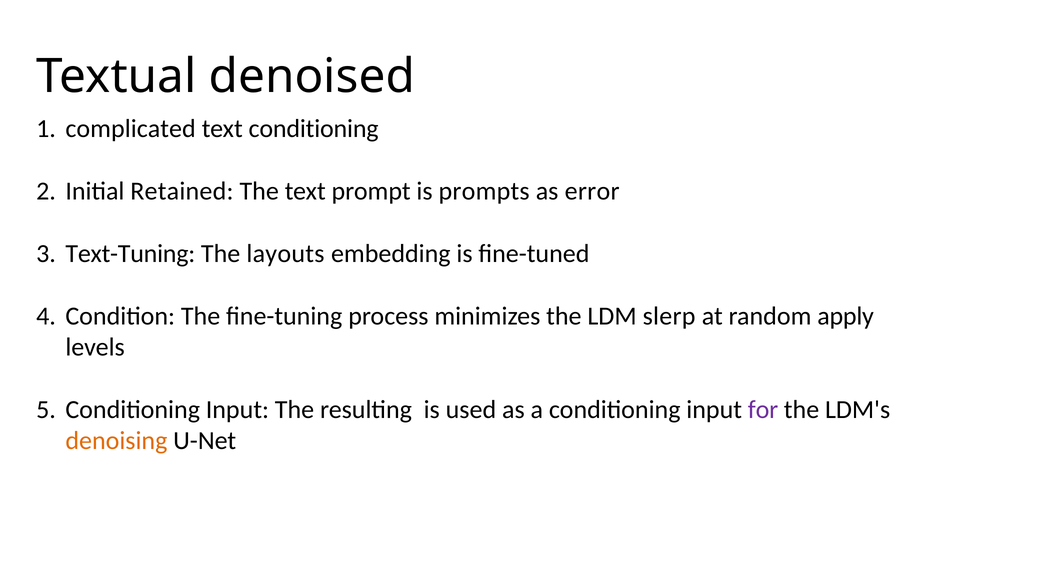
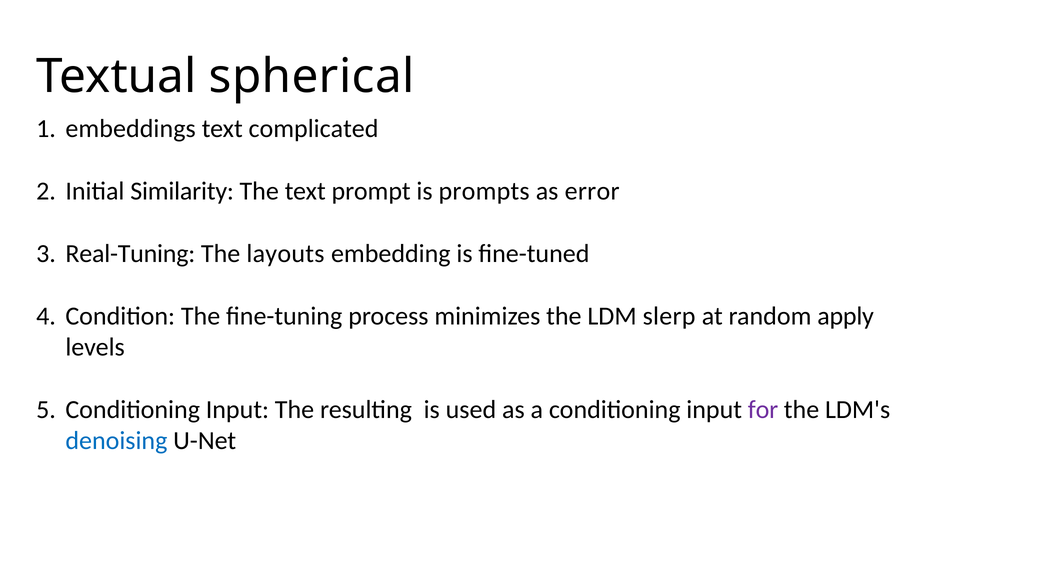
denoised: denoised -> spherical
complicated: complicated -> embeddings
text conditioning: conditioning -> complicated
Retained: Retained -> Similarity
Text-Tuning: Text-Tuning -> Real-Tuning
denoising colour: orange -> blue
